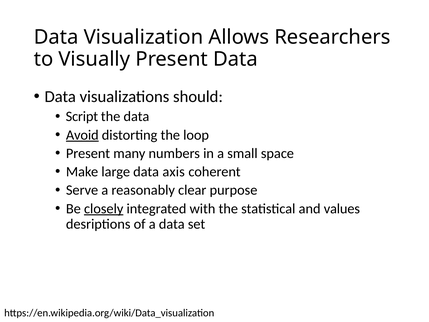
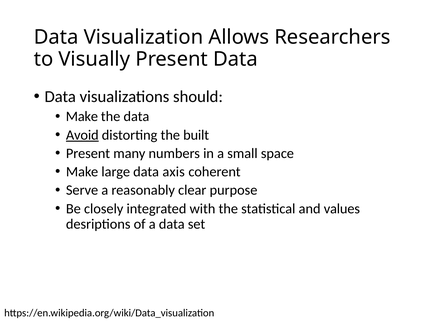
Script at (82, 116): Script -> Make
loop: loop -> built
closely underline: present -> none
